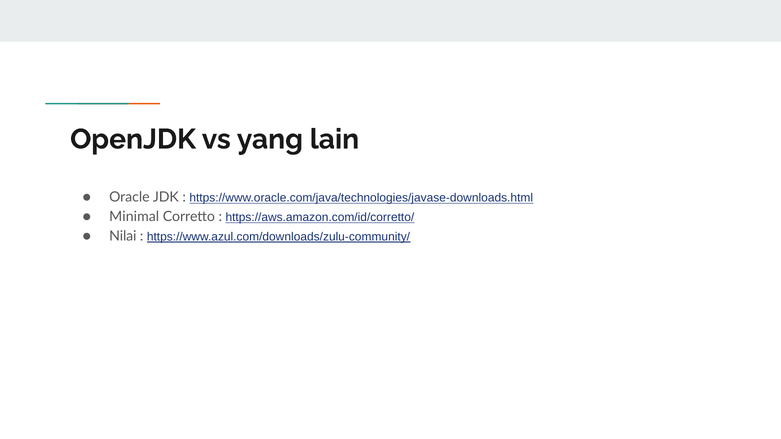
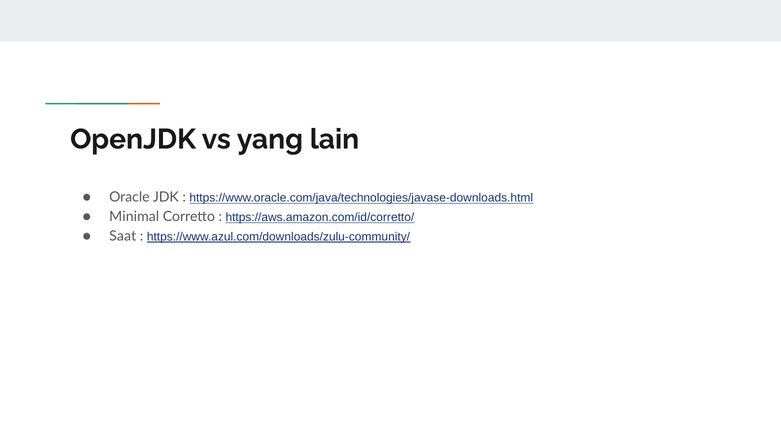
Nilai: Nilai -> Saat
